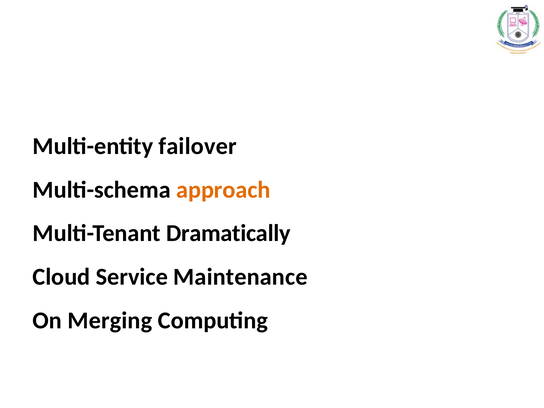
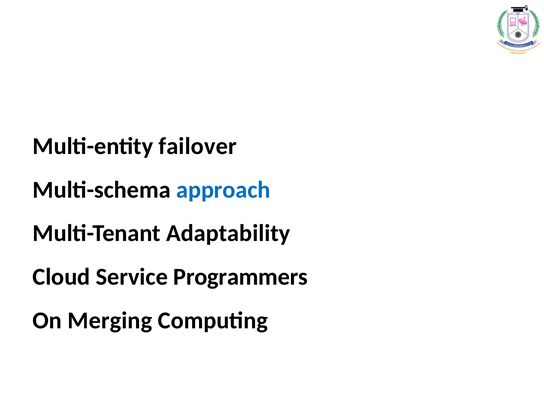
approach colour: orange -> blue
Dramatically: Dramatically -> Adaptability
Maintenance: Maintenance -> Programmers
